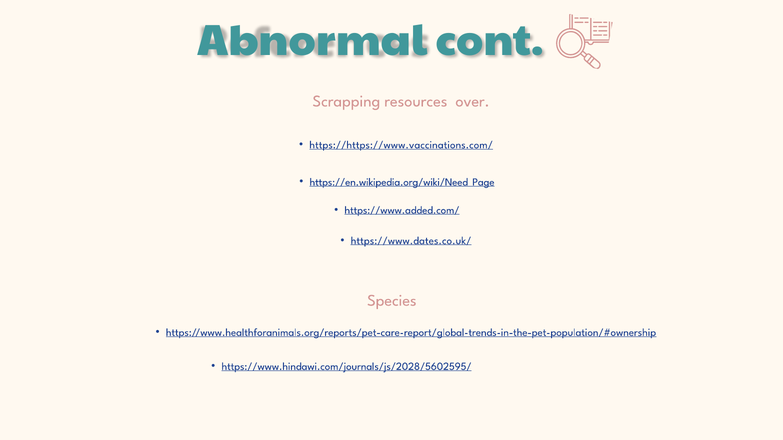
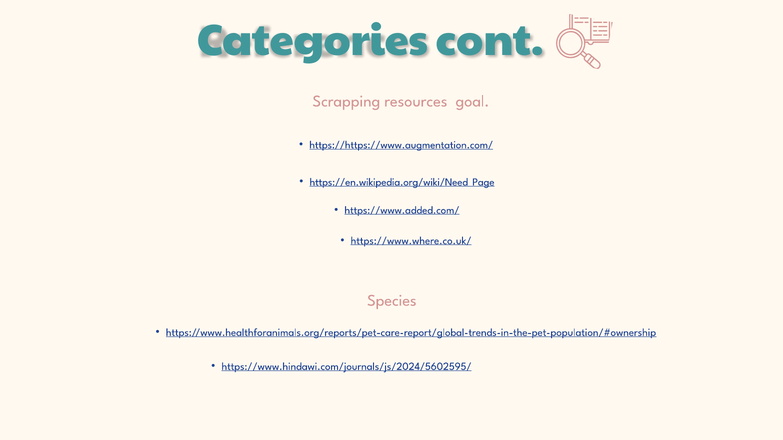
Abnormal: Abnormal -> Categories
over: over -> goal
https://https://www.vaccinations.com/: https://https://www.vaccinations.com/ -> https://https://www.augmentation.com/
https://www.dates.co.uk/: https://www.dates.co.uk/ -> https://www.where.co.uk/
https://www.hindawi.com/journals/js/2028/5602595/: https://www.hindawi.com/journals/js/2028/5602595/ -> https://www.hindawi.com/journals/js/2024/5602595/
